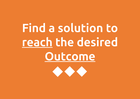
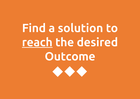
Outcome underline: present -> none
